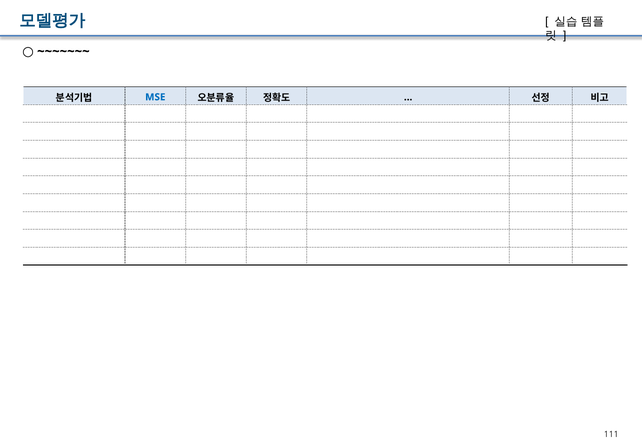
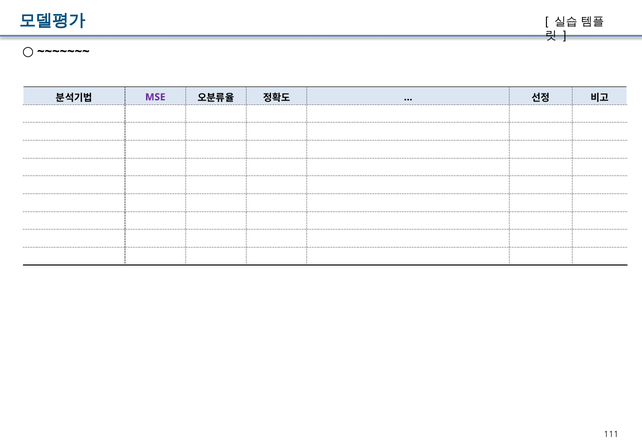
MSE colour: blue -> purple
